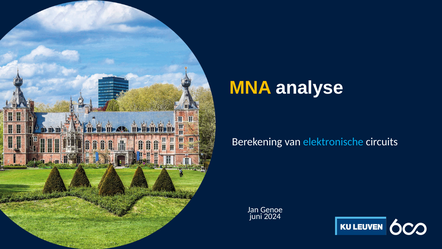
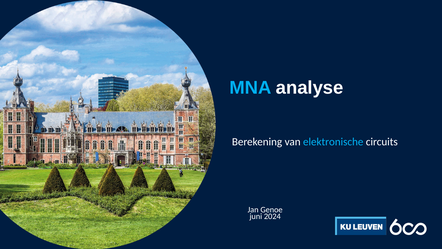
MNA colour: yellow -> light blue
